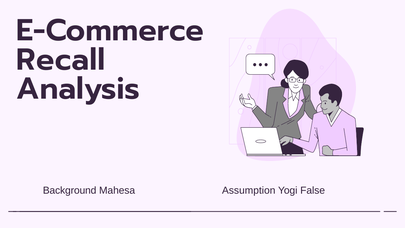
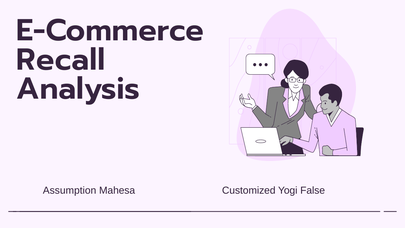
Background: Background -> Assumption
Assumption: Assumption -> Customized
